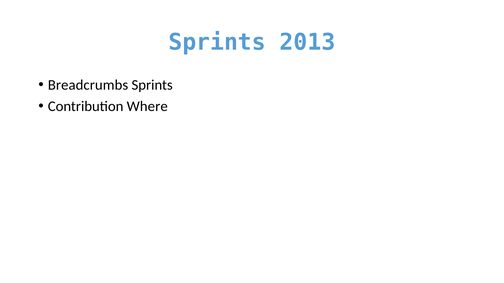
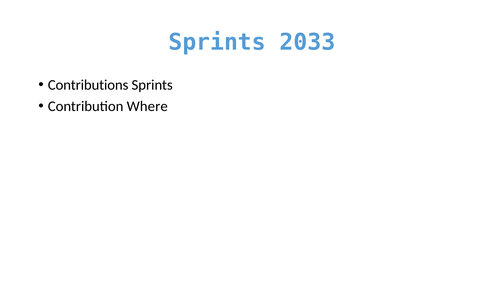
2013: 2013 -> 2033
Breadcrumbs: Breadcrumbs -> Contributions
